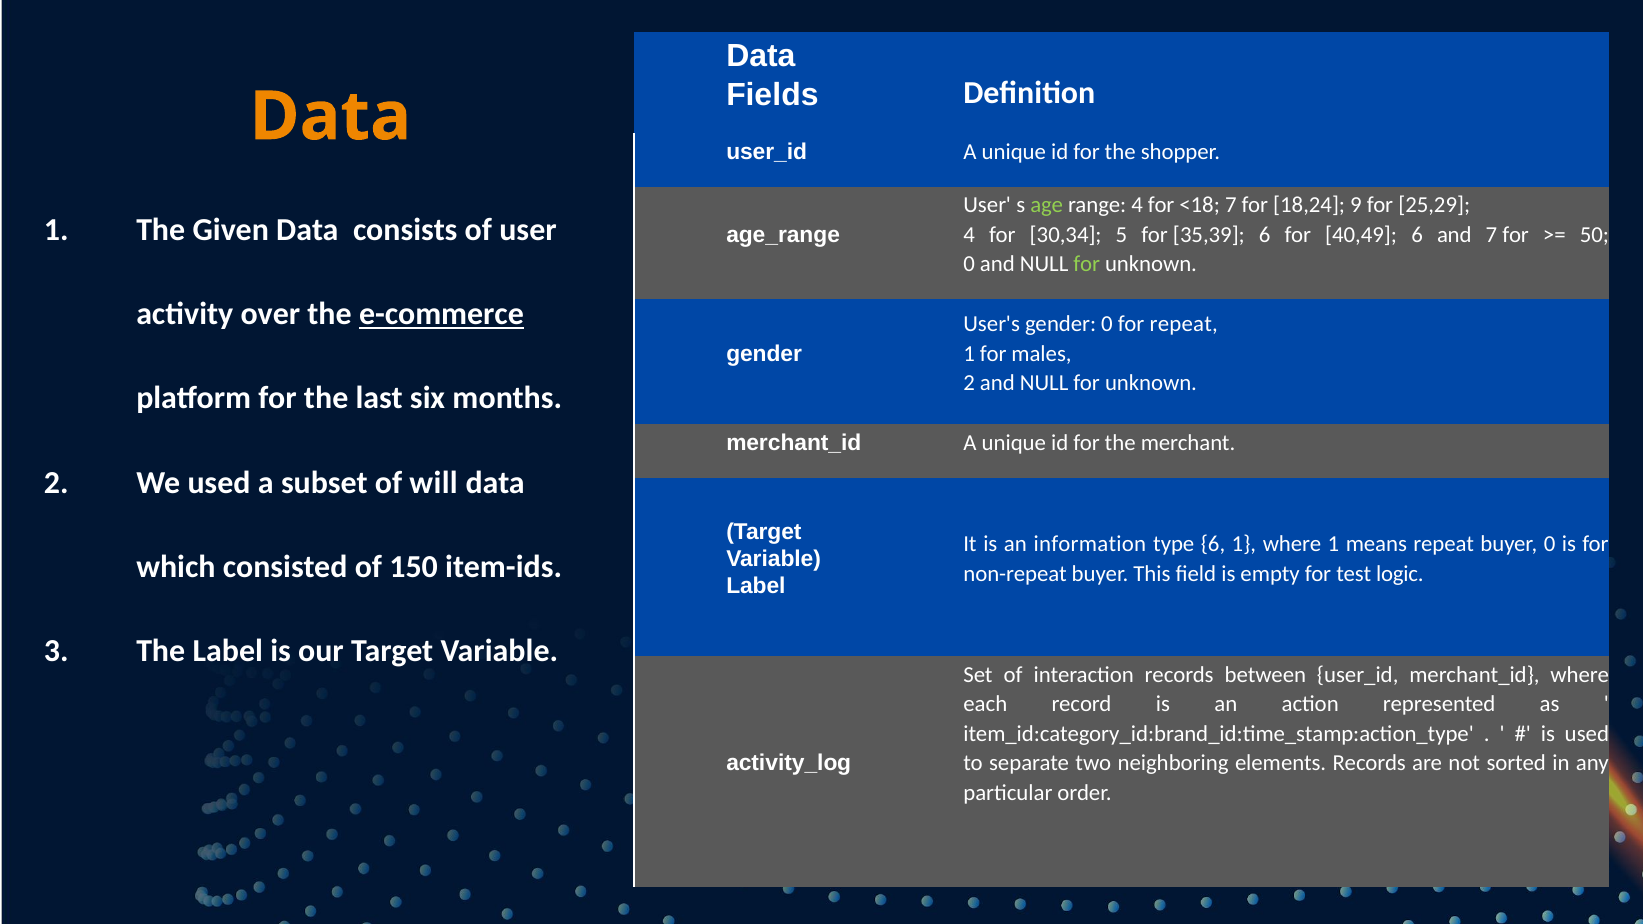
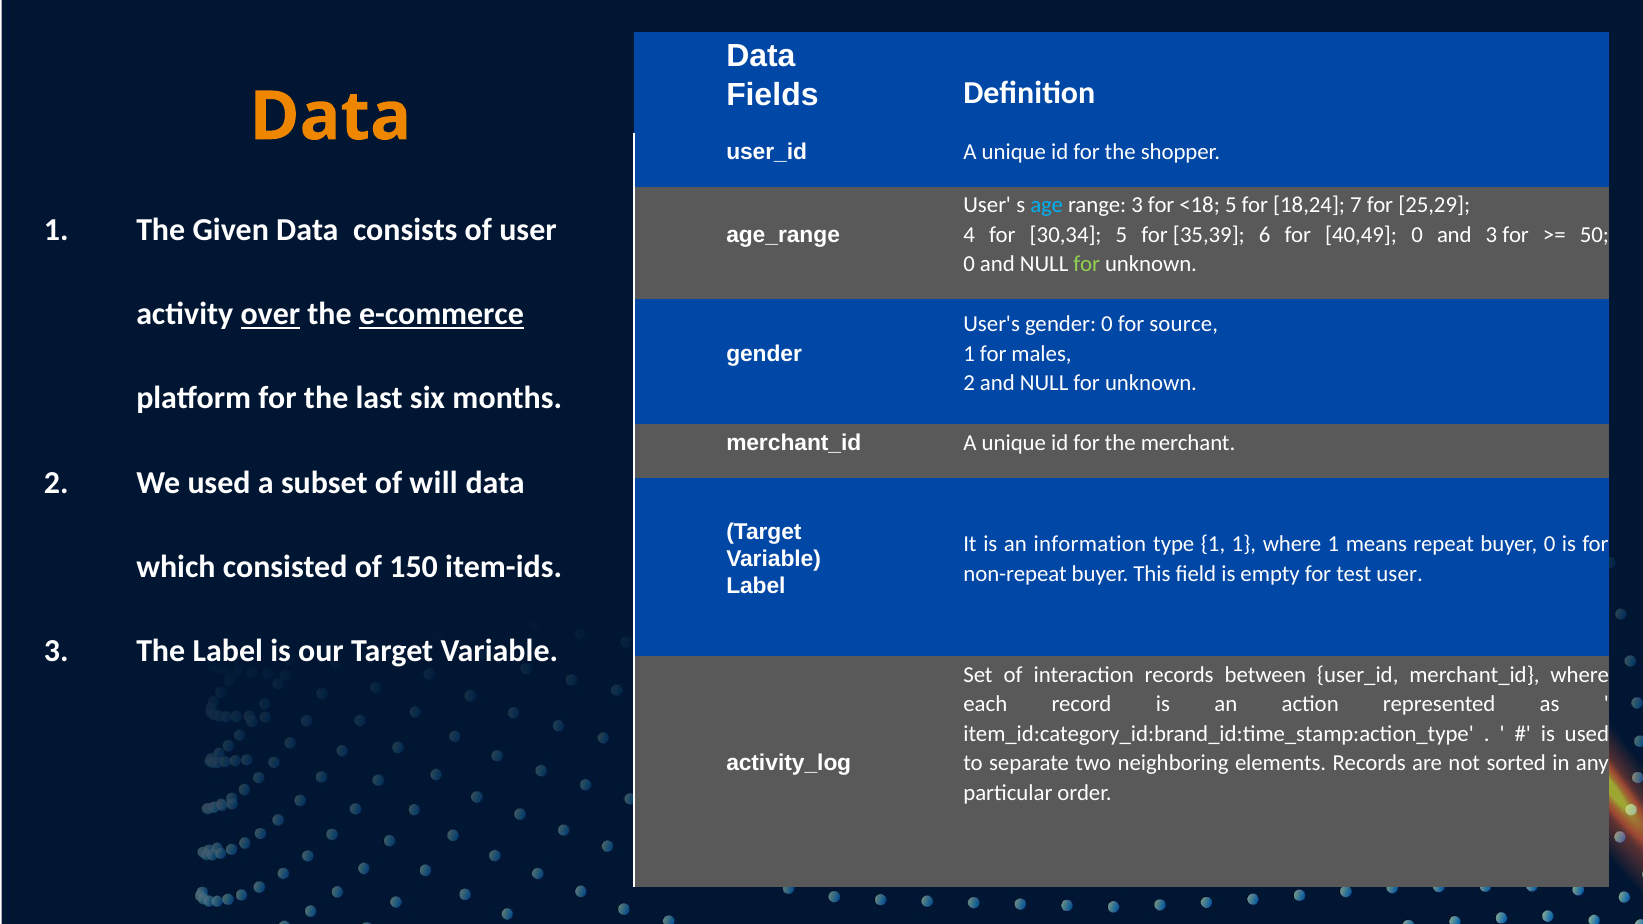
age colour: light green -> light blue
range 4: 4 -> 3
<18 7: 7 -> 5
9: 9 -> 7
40,49 6: 6 -> 0
and 7: 7 -> 3
over underline: none -> present
for repeat: repeat -> source
type 6: 6 -> 1
test logic: logic -> user
